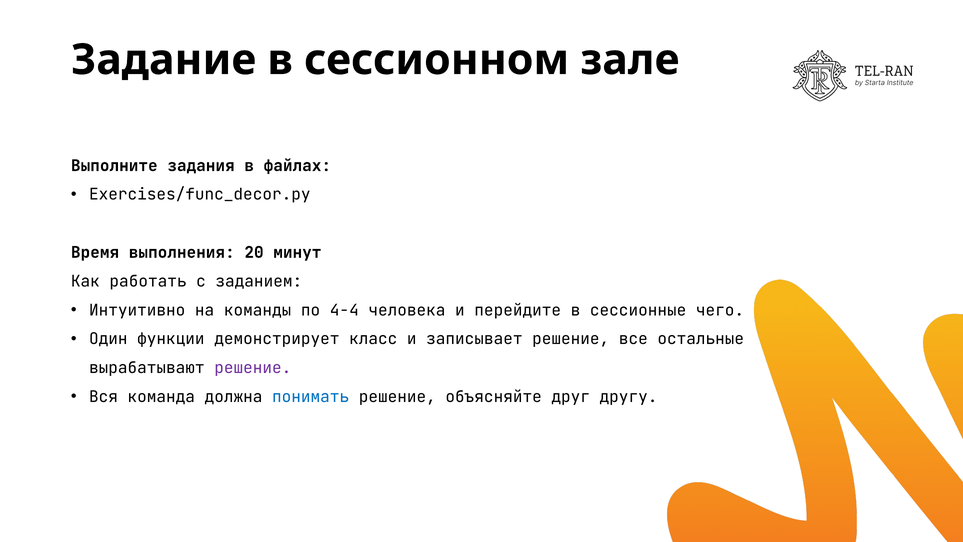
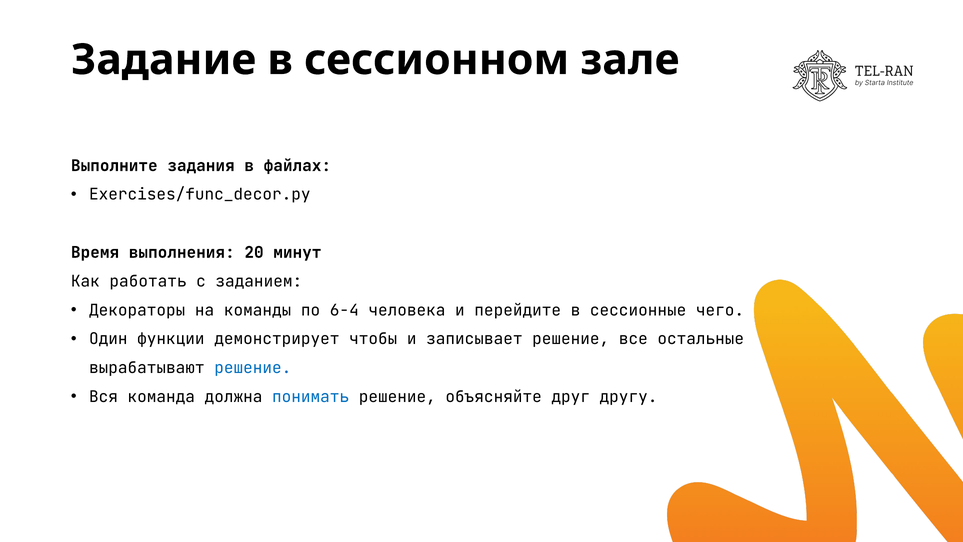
Интуитивно: Интуитивно -> Декораторы
4-4: 4-4 -> 6-4
класс: класс -> чтобы
решение at (253, 368) colour: purple -> blue
